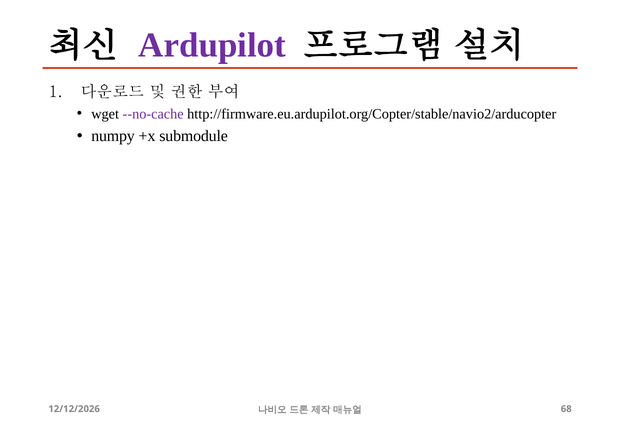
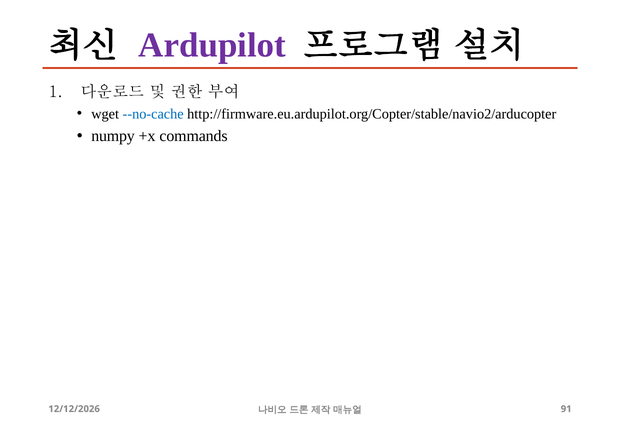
--no-cache colour: purple -> blue
submodule: submodule -> commands
68: 68 -> 91
